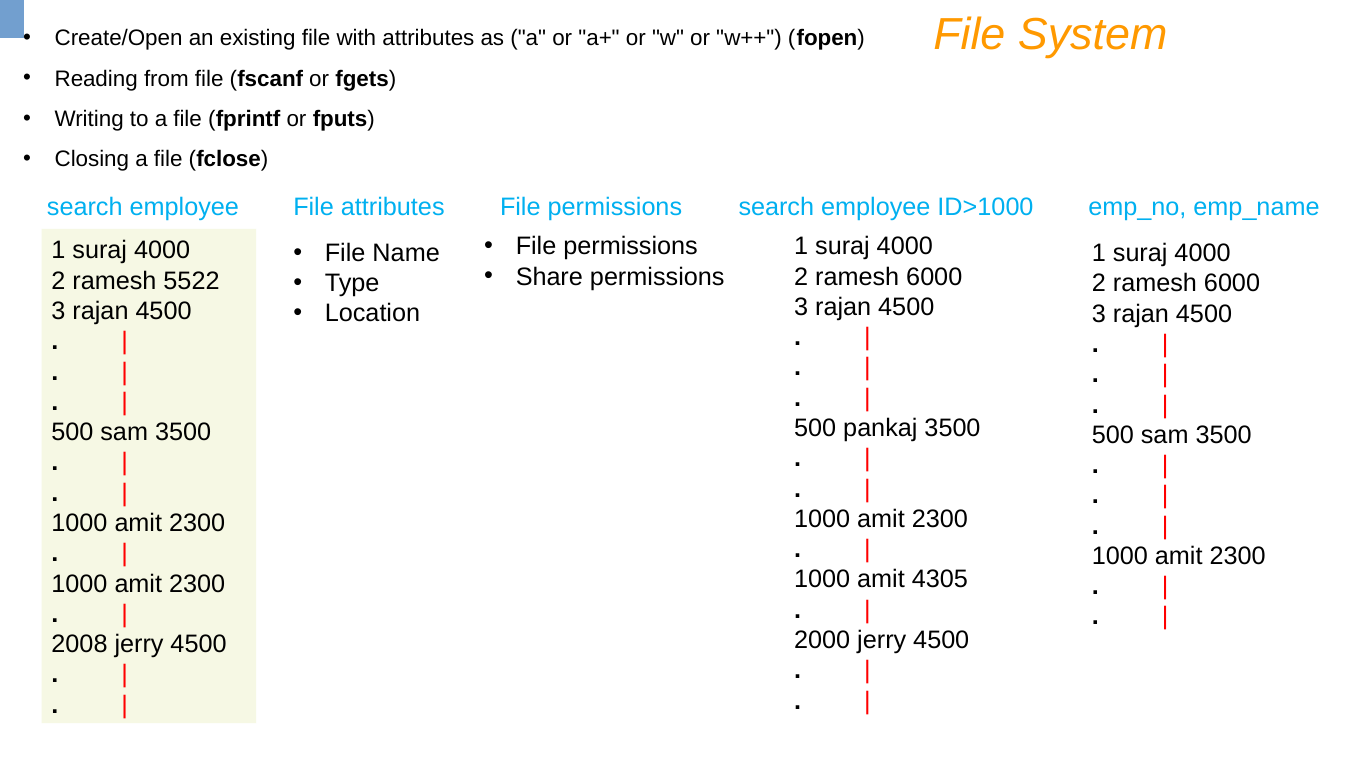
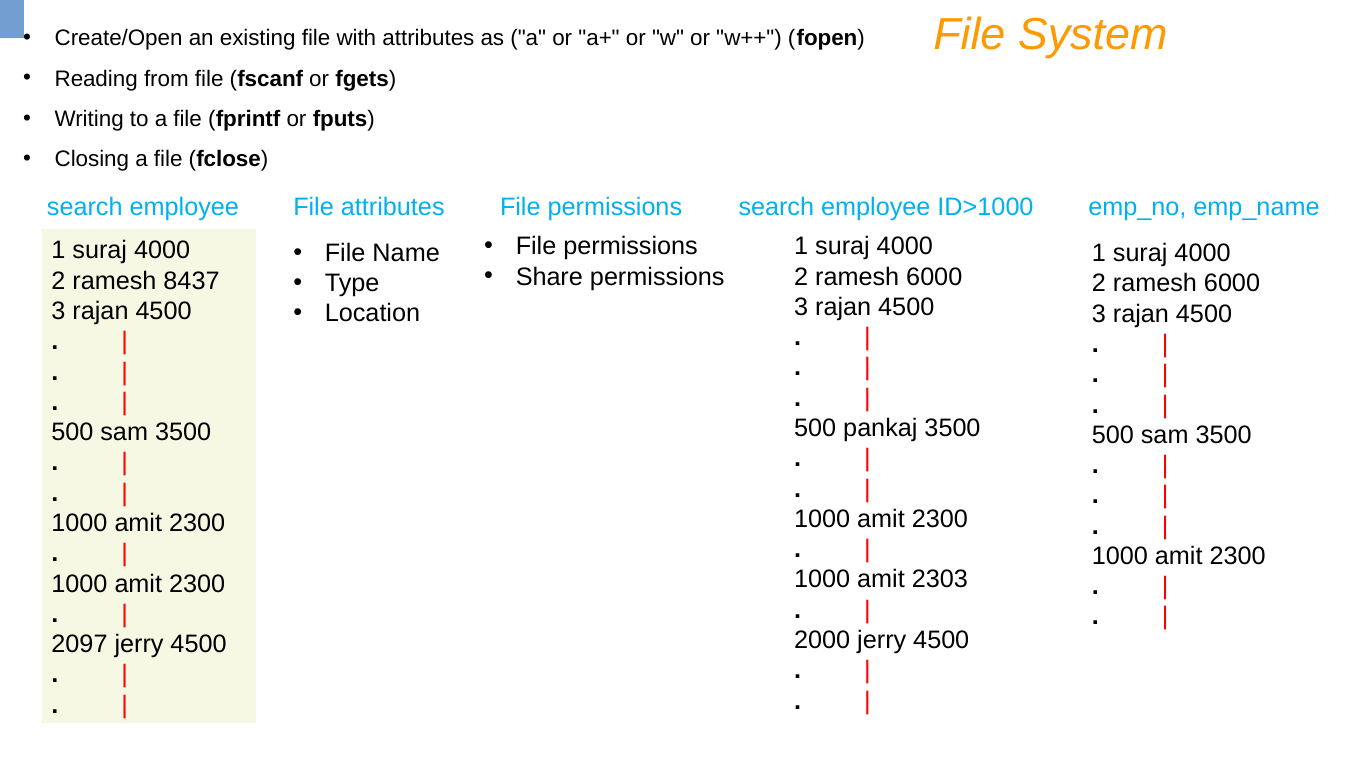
5522: 5522 -> 8437
4305: 4305 -> 2303
2008: 2008 -> 2097
